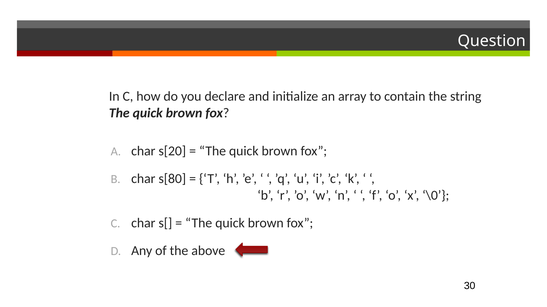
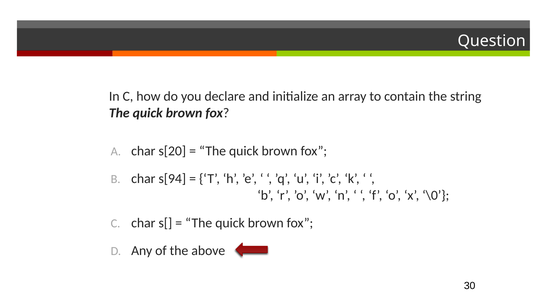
s[80: s[80 -> s[94
